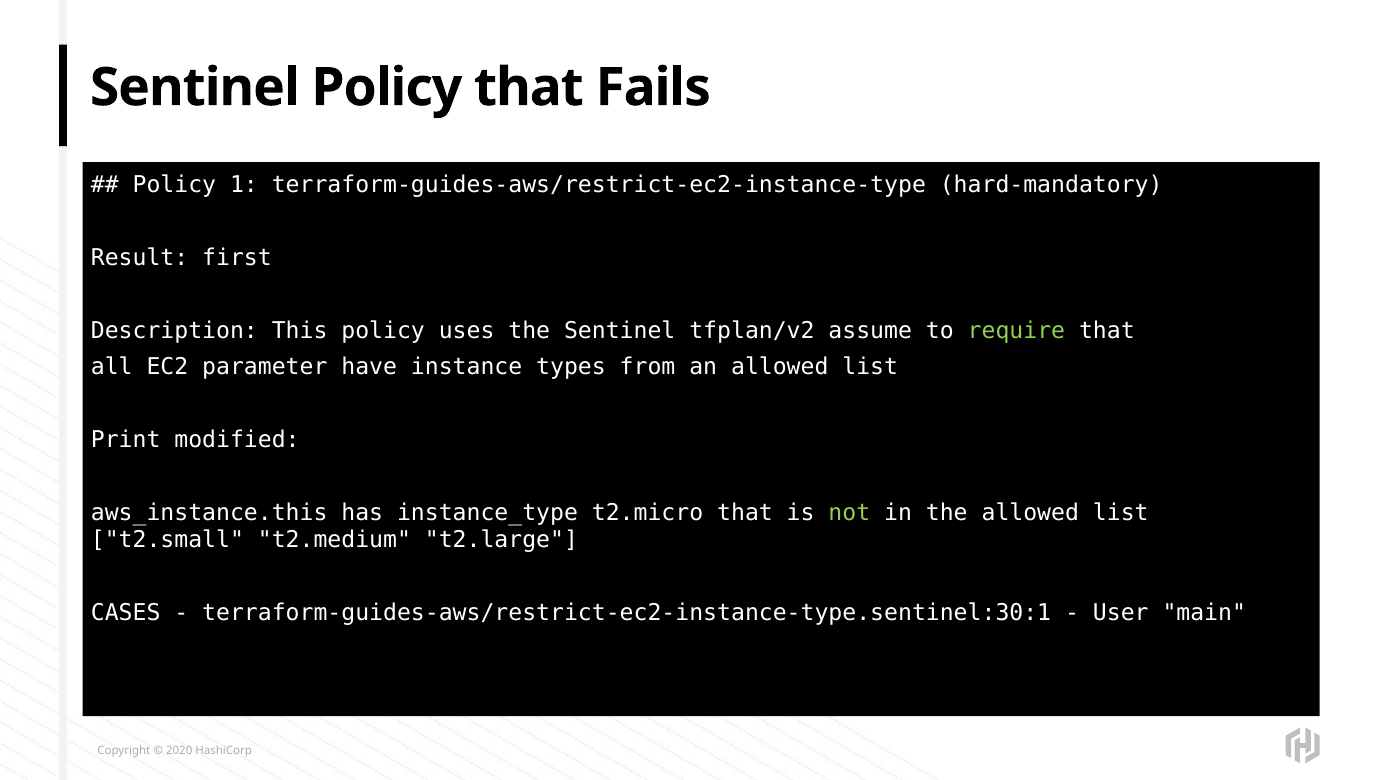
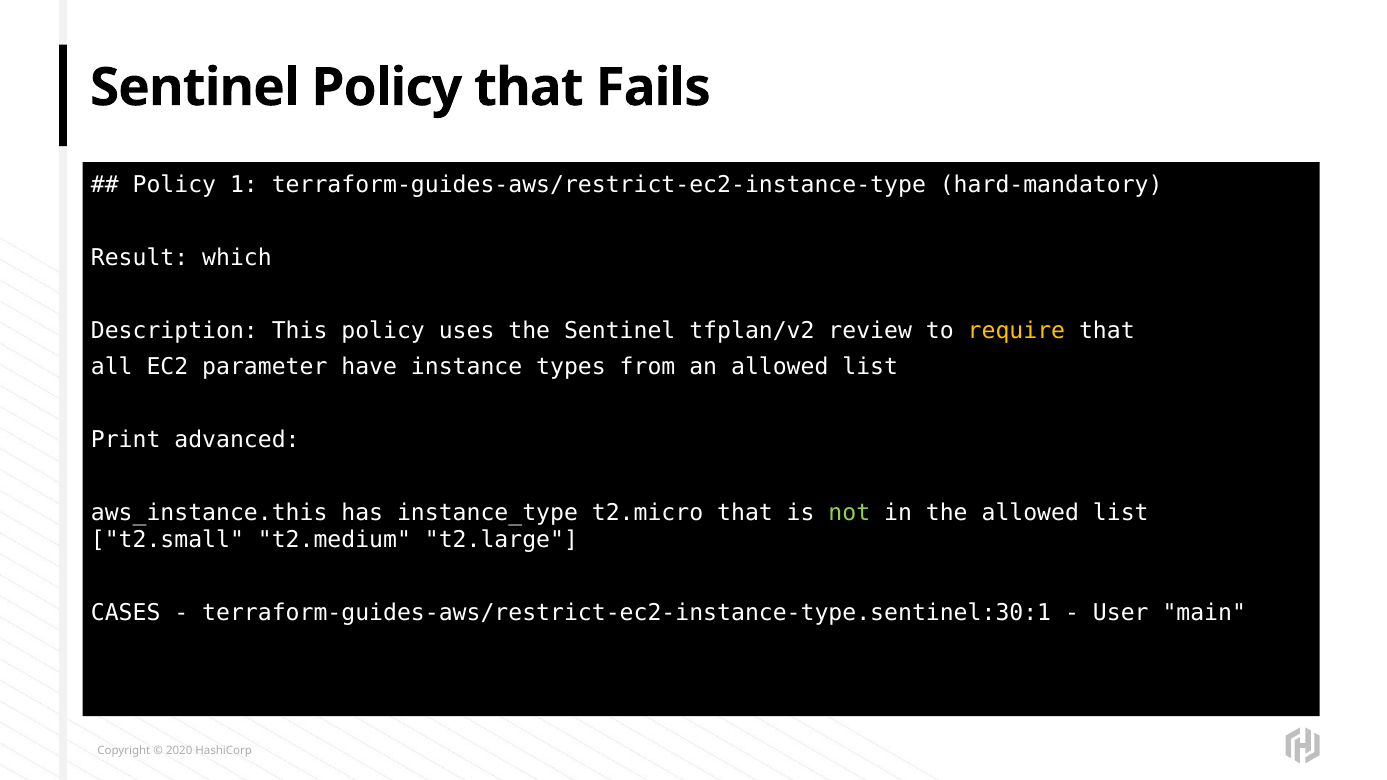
first: first -> which
assume: assume -> review
require colour: light green -> yellow
modified: modified -> advanced
